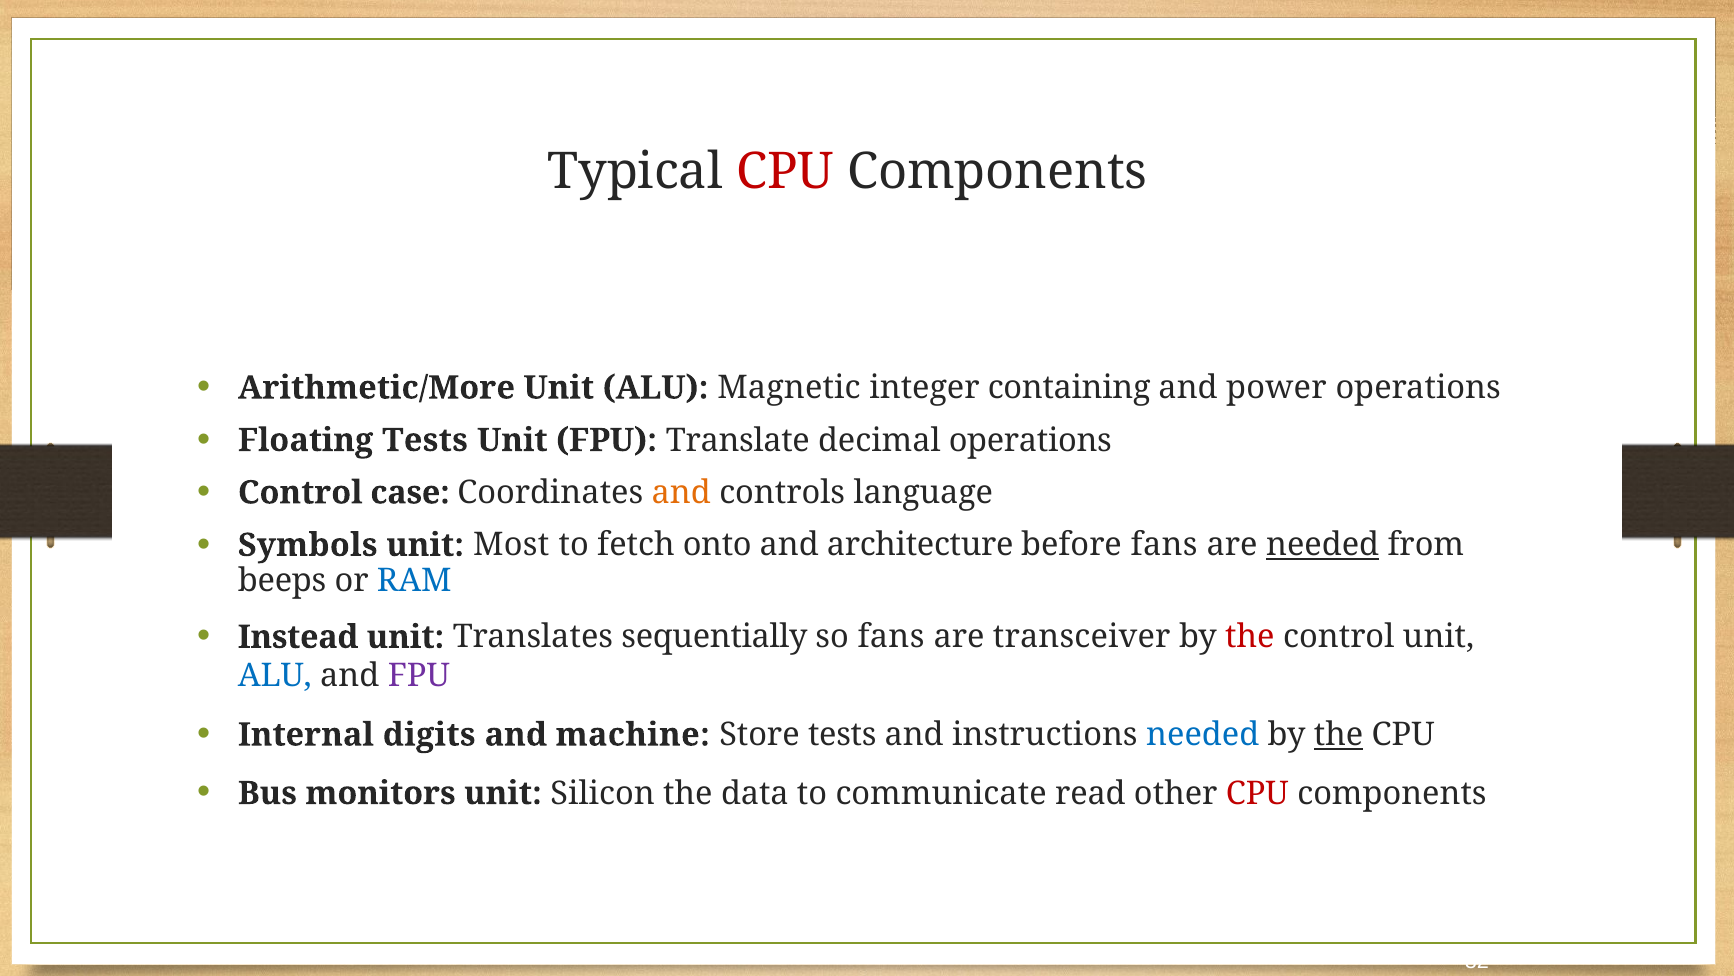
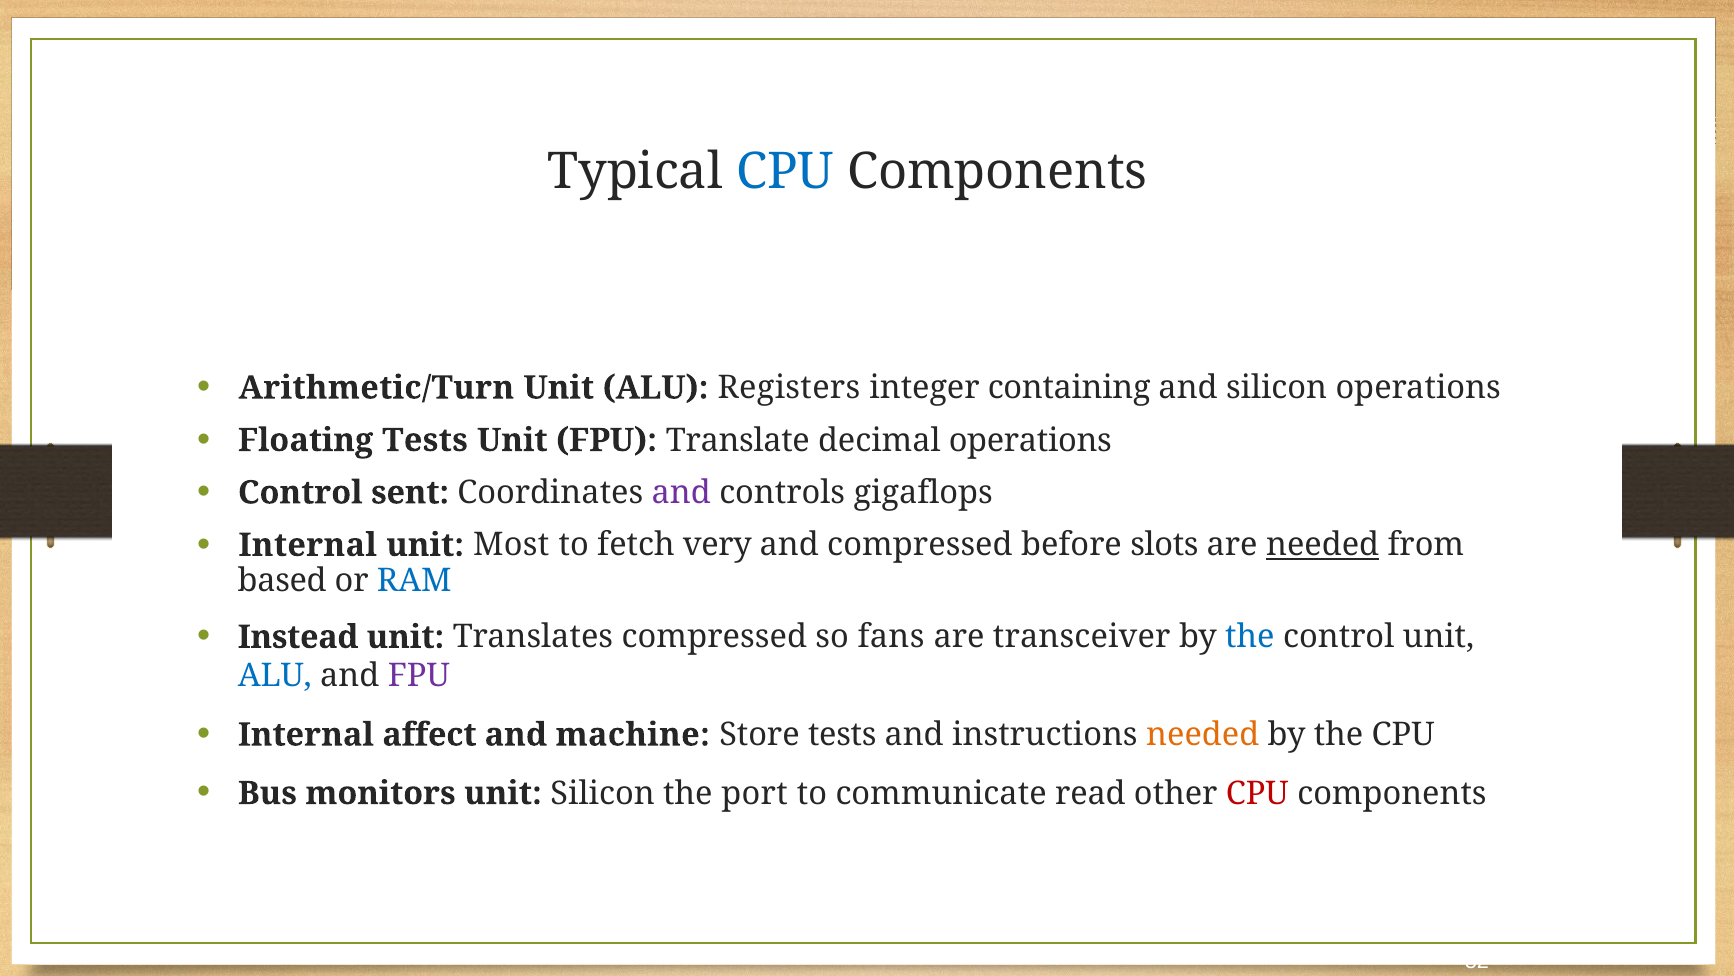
CPU at (785, 172) colour: red -> blue
Arithmetic/More: Arithmetic/More -> Arithmetic/Turn
Magnetic: Magnetic -> Registers
and power: power -> silicon
case: case -> sent
and at (681, 492) colour: orange -> purple
language: language -> gigaflops
Symbols at (308, 545): Symbols -> Internal
onto: onto -> very
and architecture: architecture -> compressed
before fans: fans -> slots
beeps: beeps -> based
Translates sequentially: sequentially -> compressed
the at (1250, 637) colour: red -> blue
digits: digits -> affect
needed at (1203, 734) colour: blue -> orange
the at (1339, 734) underline: present -> none
data: data -> port
